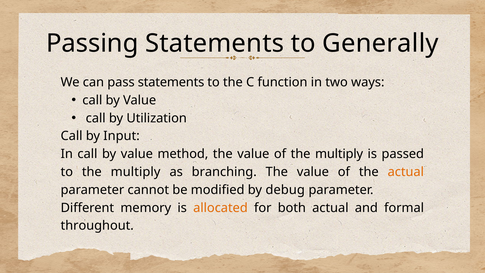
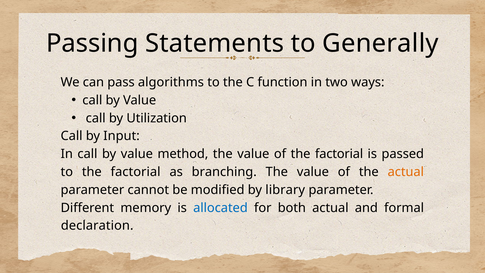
pass statements: statements -> algorithms
of the multiply: multiply -> factorial
to the multiply: multiply -> factorial
debug: debug -> library
allocated colour: orange -> blue
throughout: throughout -> declaration
